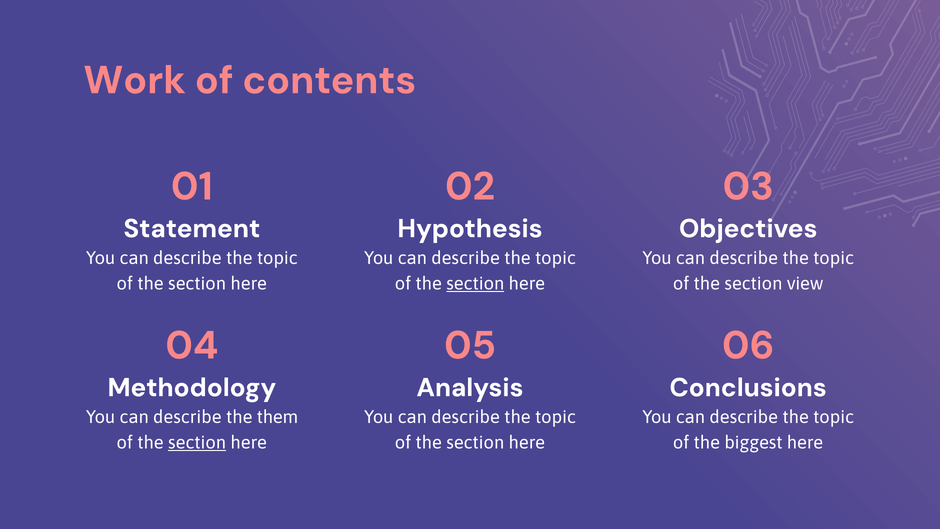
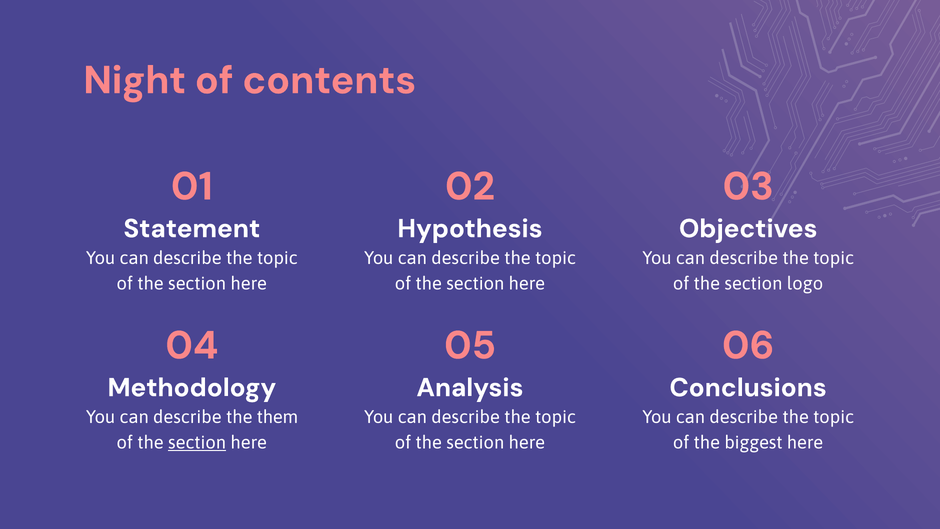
Work: Work -> Night
section at (475, 283) underline: present -> none
view: view -> logo
